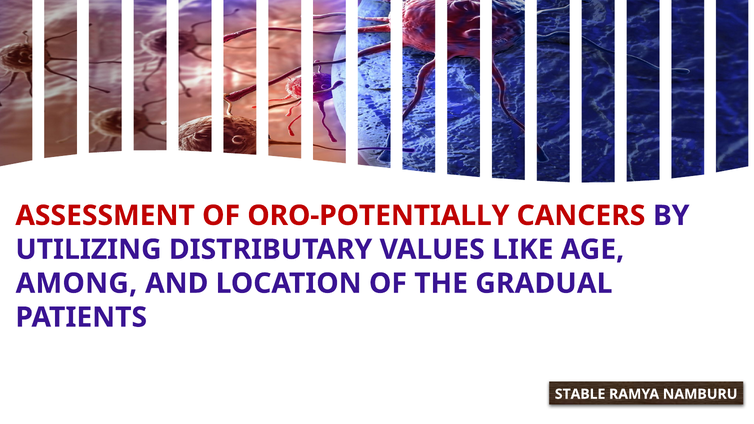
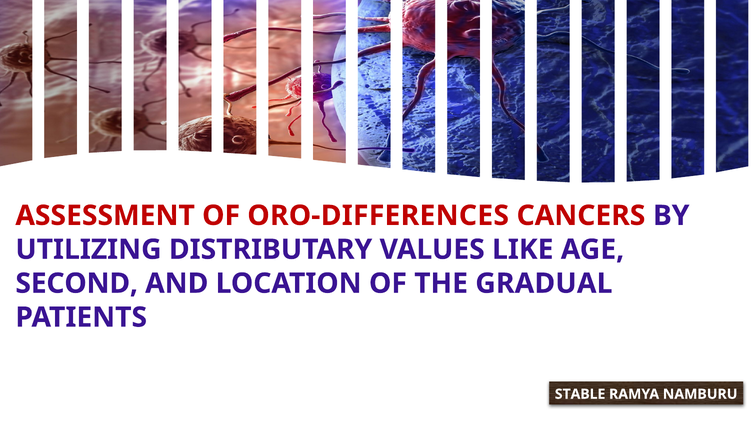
ORO-POTENTIALLY: ORO-POTENTIALLY -> ORO-DIFFERENCES
AMONG: AMONG -> SECOND
